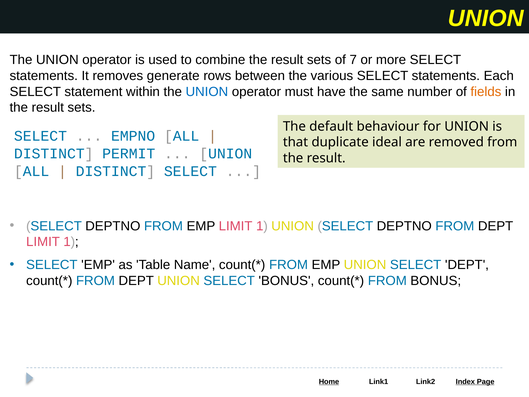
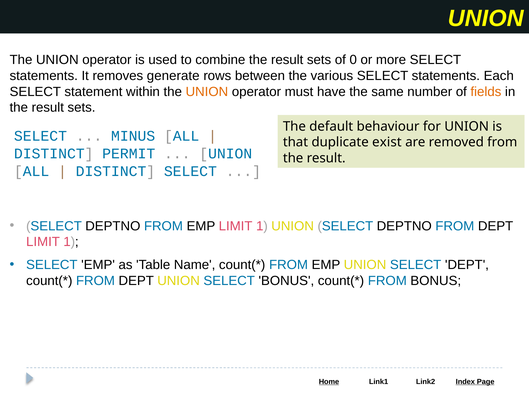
7: 7 -> 0
UNION at (207, 92) colour: blue -> orange
EMPNO: EMPNO -> MINUS
ideal: ideal -> exist
